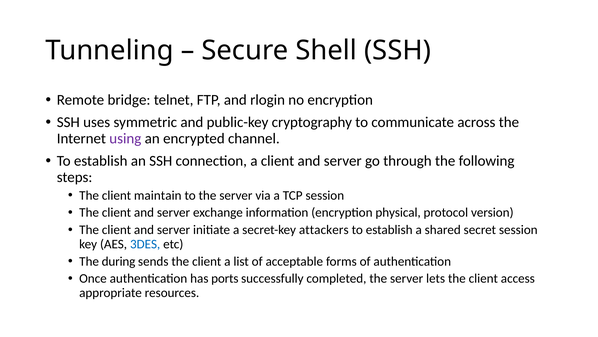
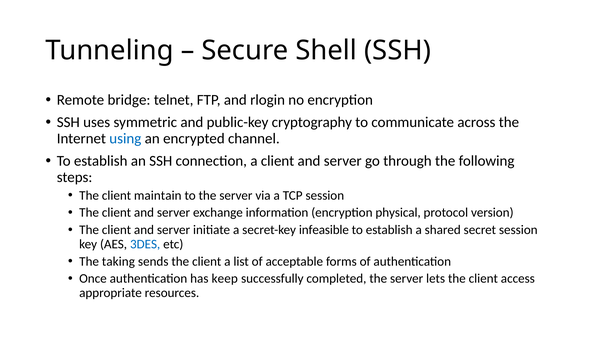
using colour: purple -> blue
attackers: attackers -> infeasible
during: during -> taking
ports: ports -> keep
